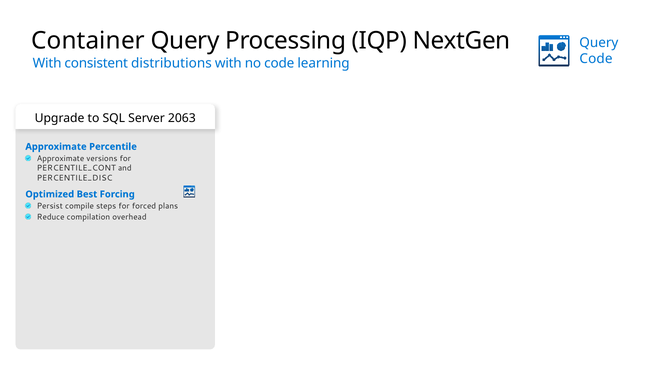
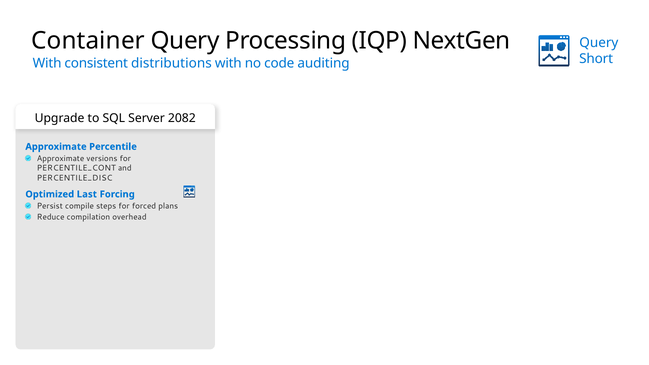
Code at (596, 59): Code -> Short
learning: learning -> auditing
2063: 2063 -> 2082
Best: Best -> Last
